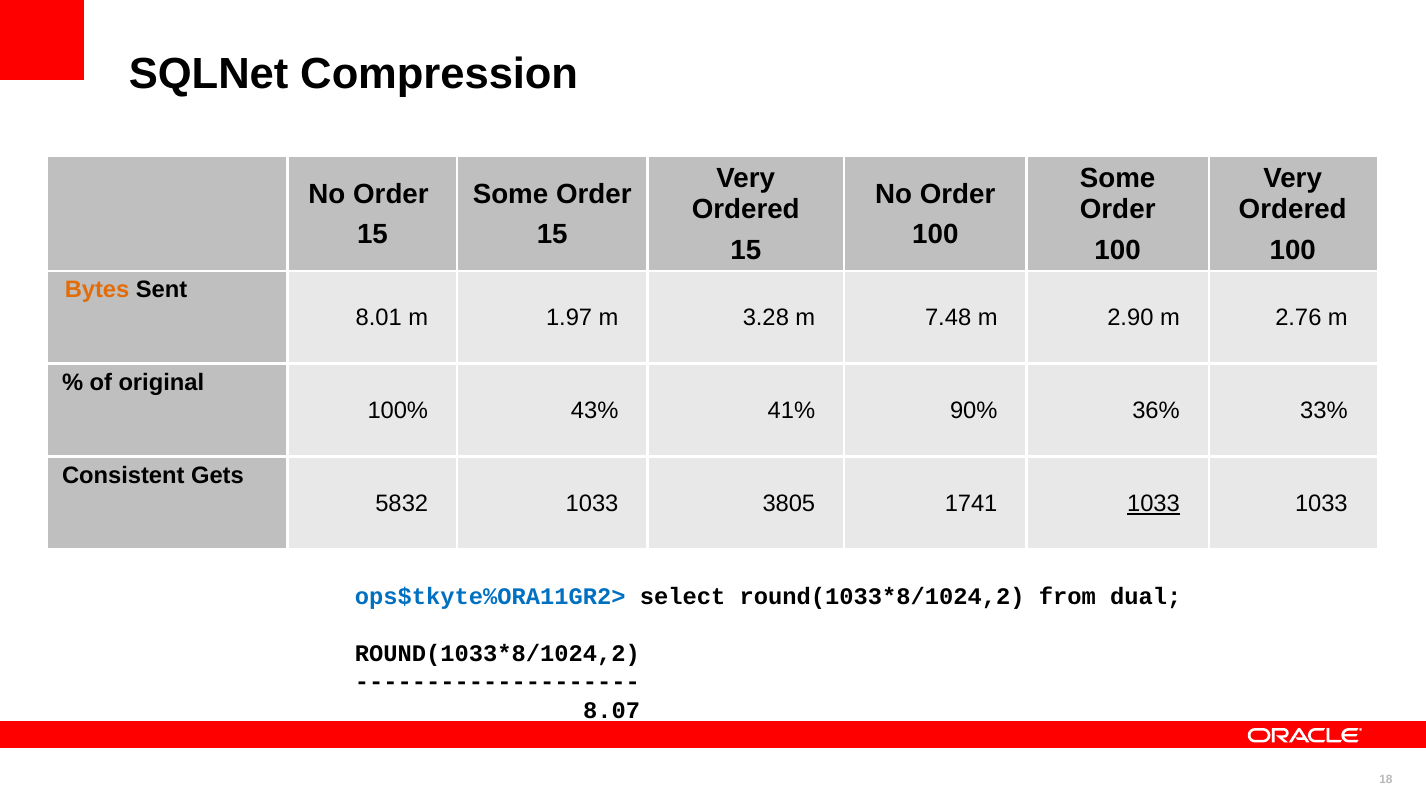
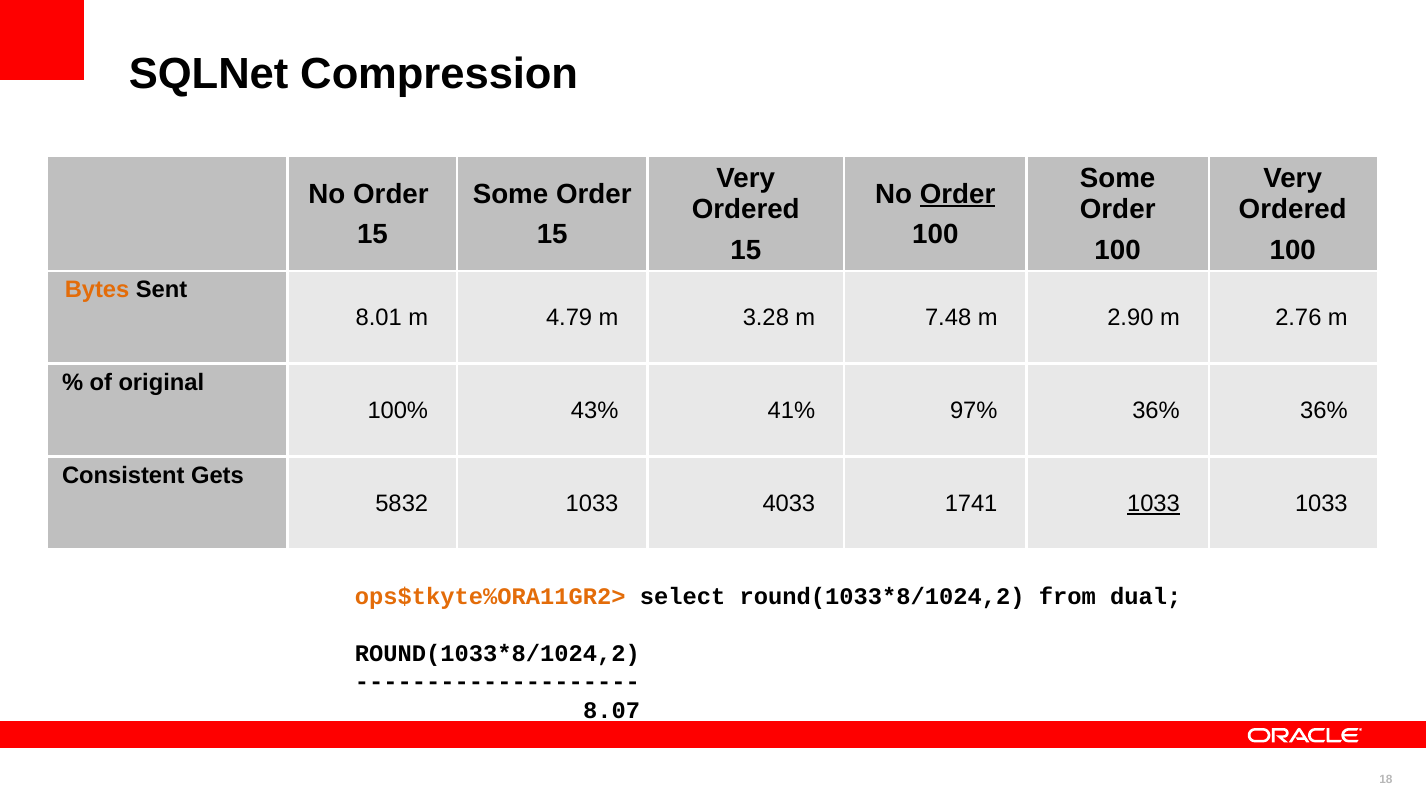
Order at (958, 194) underline: none -> present
1.97: 1.97 -> 4.79
90%: 90% -> 97%
36% 33%: 33% -> 36%
3805: 3805 -> 4033
ops$tkyte%ORA11GR2> colour: blue -> orange
